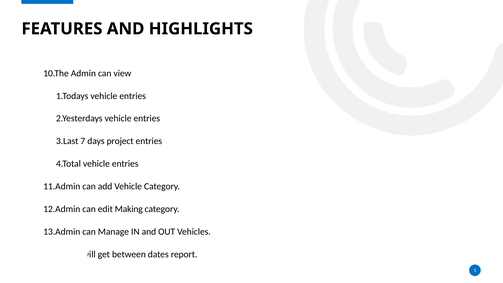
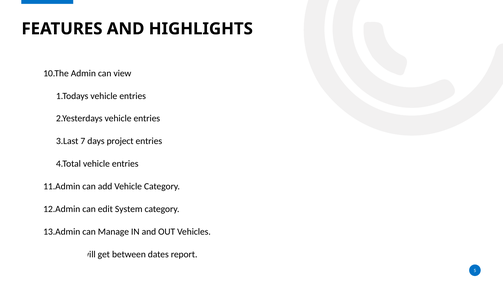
Making: Making -> System
